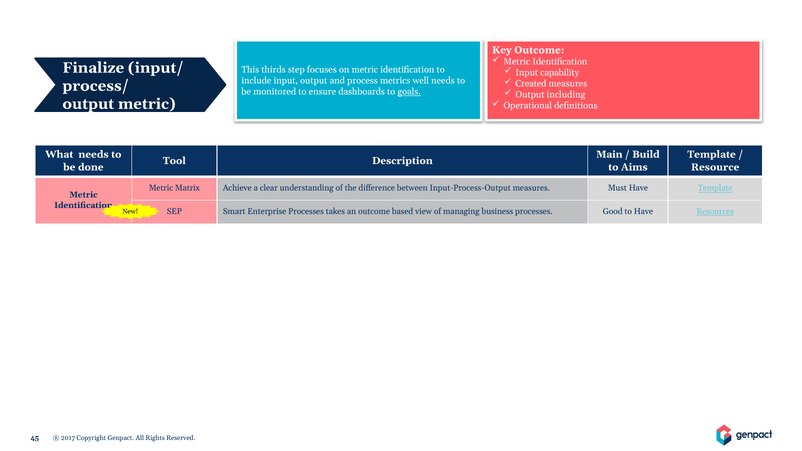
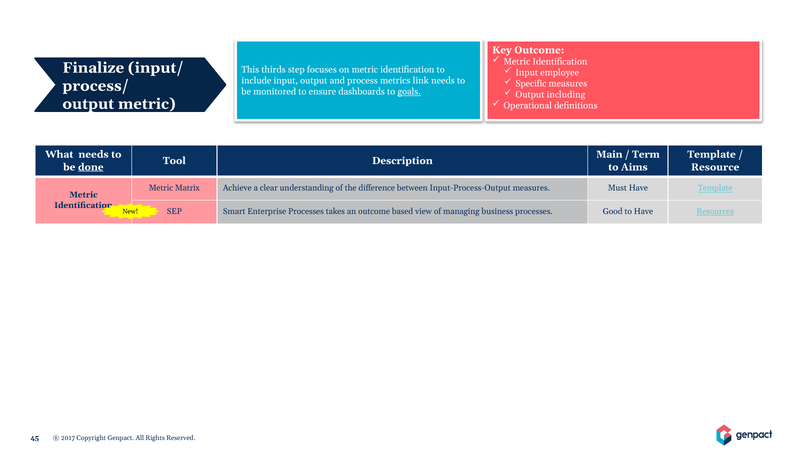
capability: capability -> employee
well: well -> link
Created: Created -> Specific
Build: Build -> Term
done underline: none -> present
